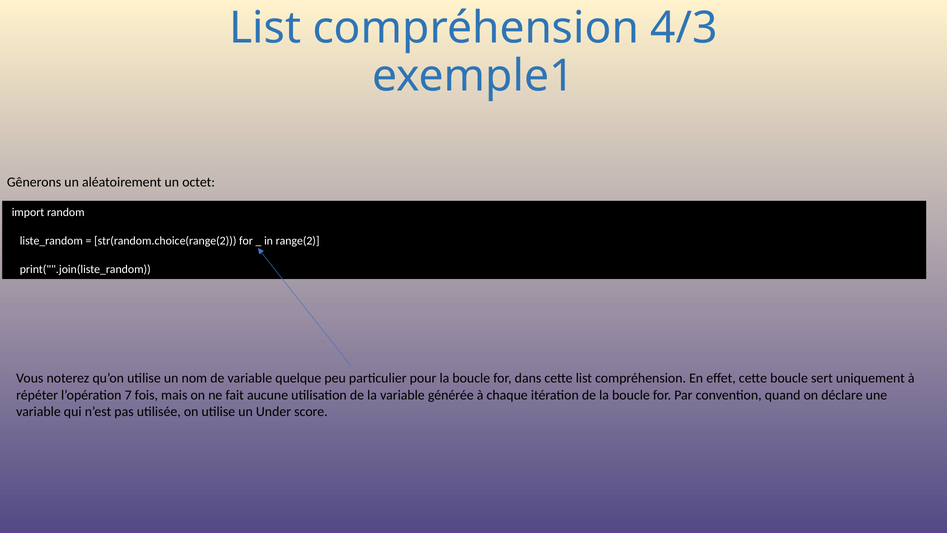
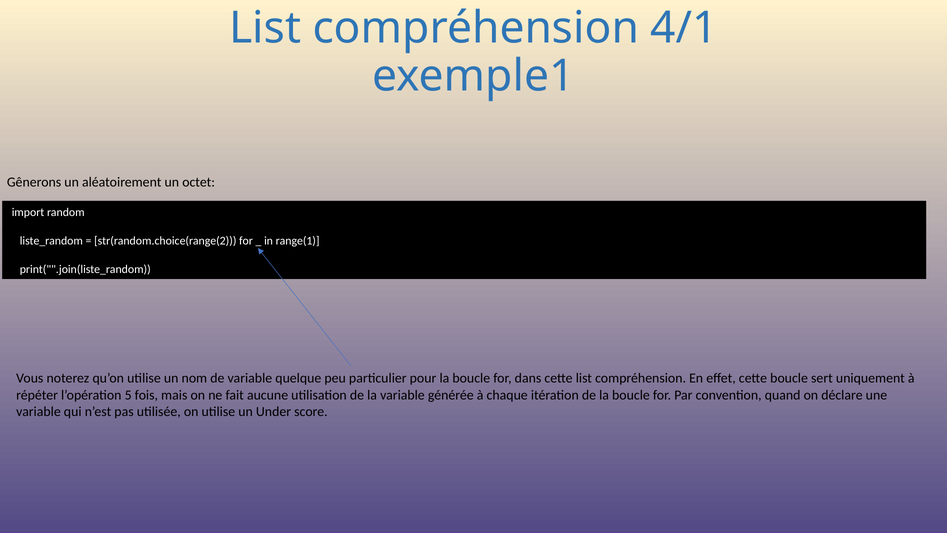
4/3: 4/3 -> 4/1
range(2: range(2 -> range(1
7: 7 -> 5
